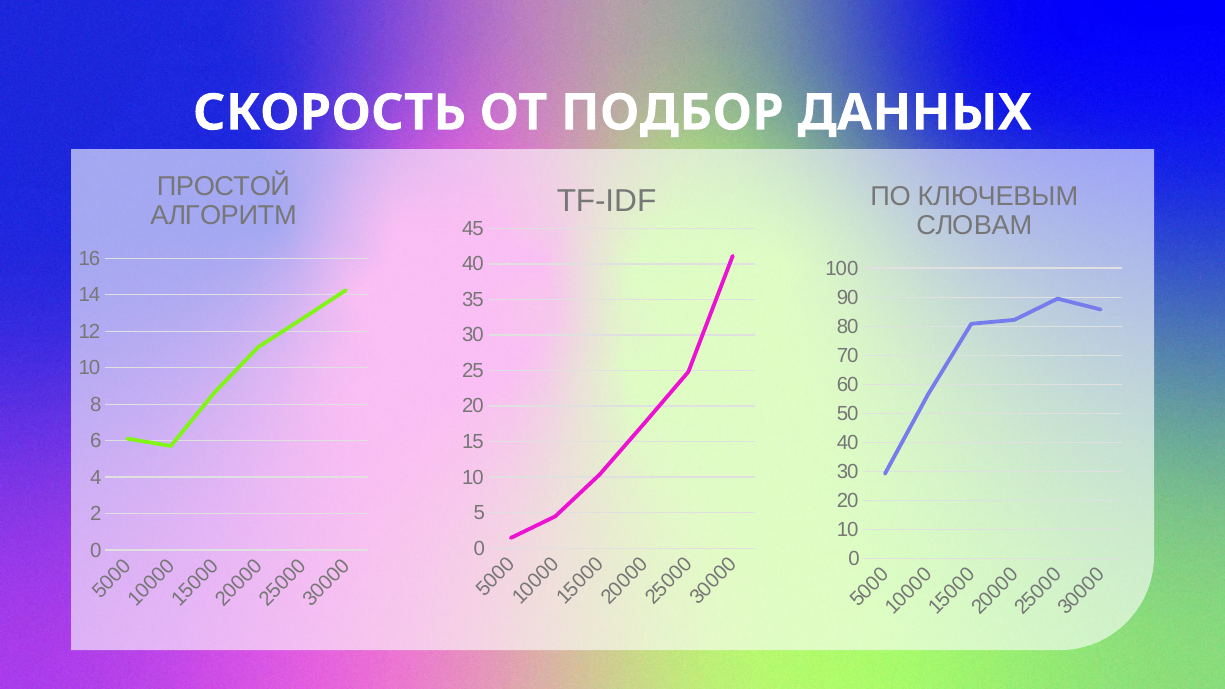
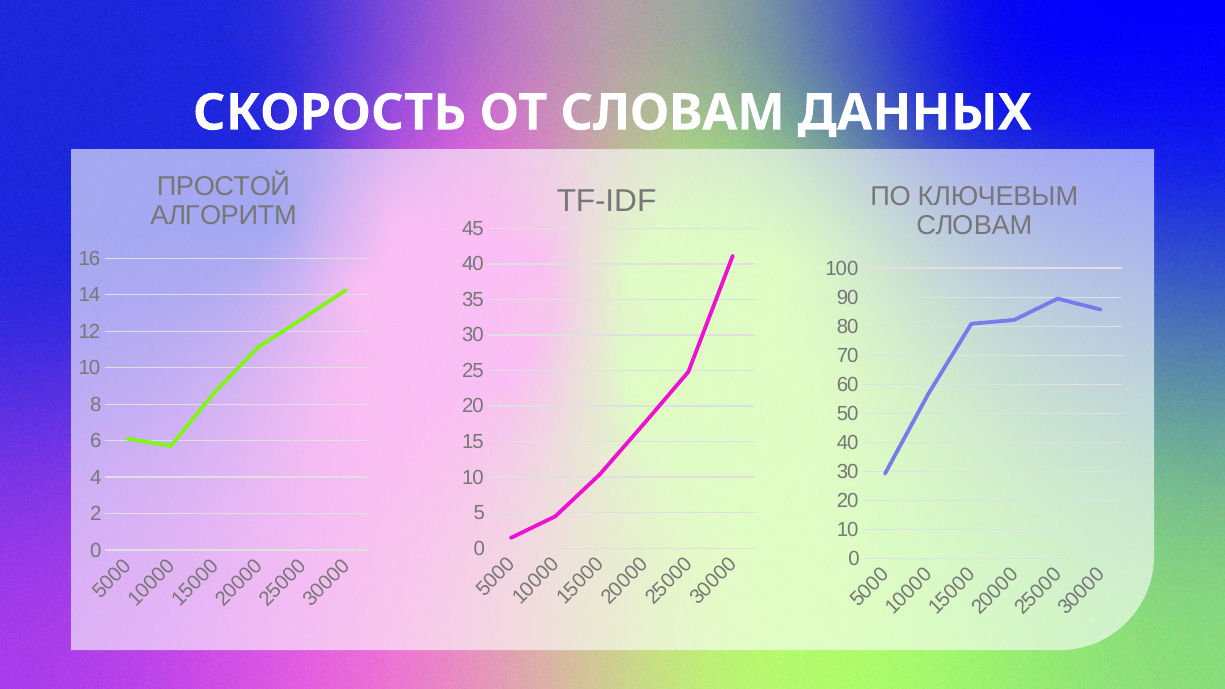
ОТ ПОДБОР: ПОДБОР -> СЛОВАМ
